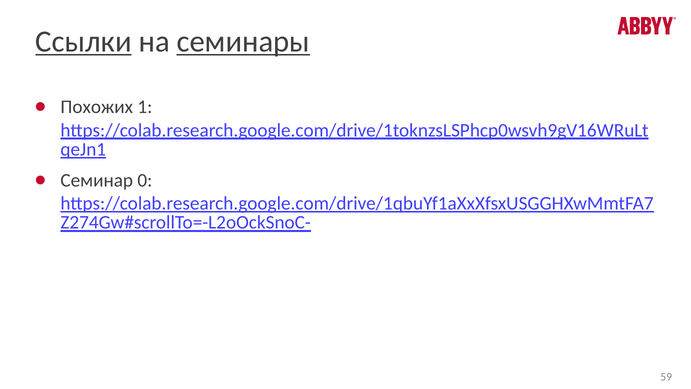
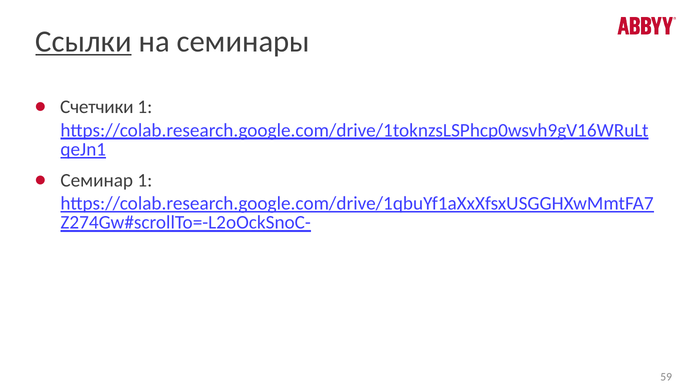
семинары underline: present -> none
Похожих: Похожих -> Счетчики
Семинар 0: 0 -> 1
